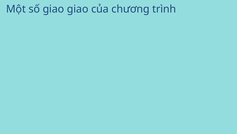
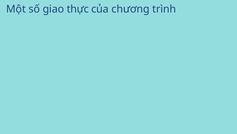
giao giao: giao -> thực
